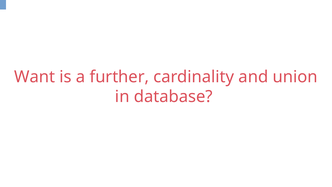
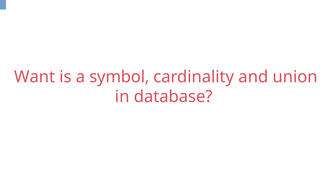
further: further -> symbol
